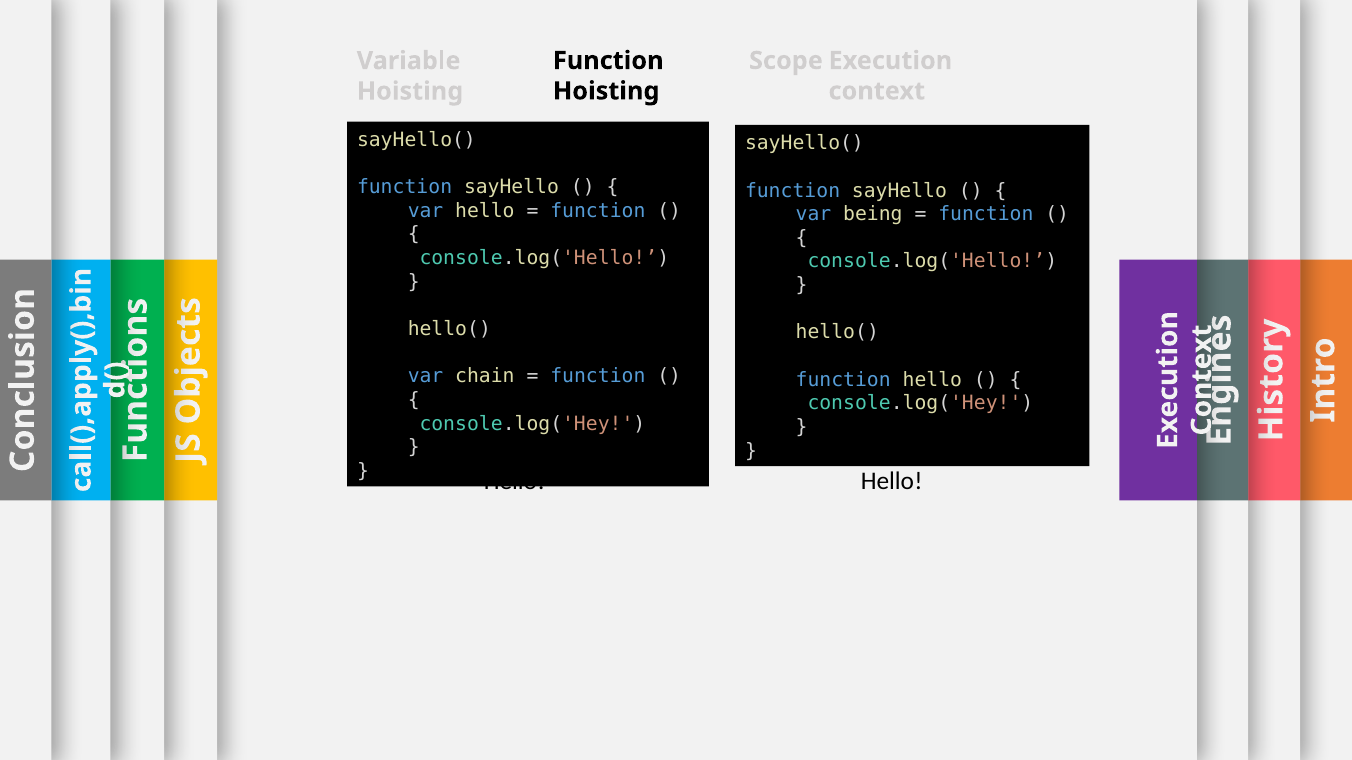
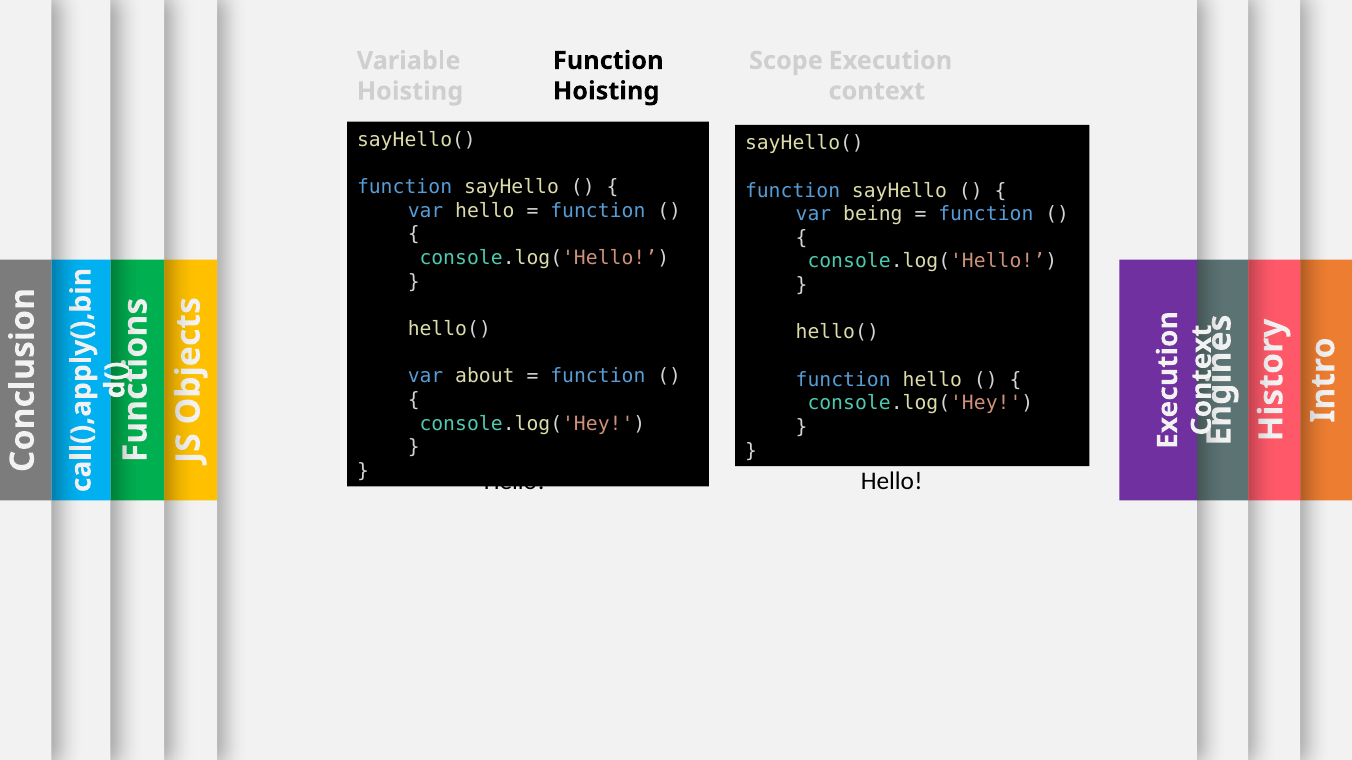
chain: chain -> about
